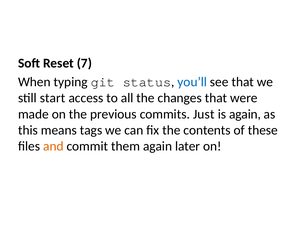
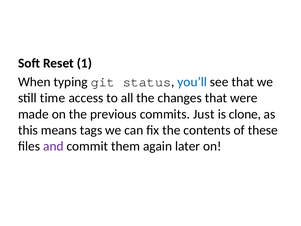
7: 7 -> 1
start: start -> time
is again: again -> clone
and colour: orange -> purple
